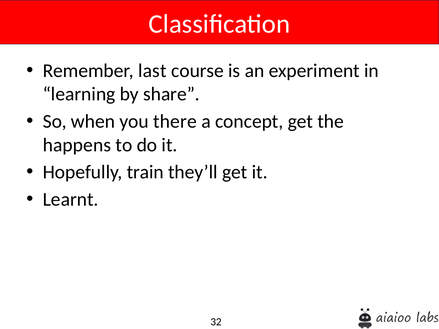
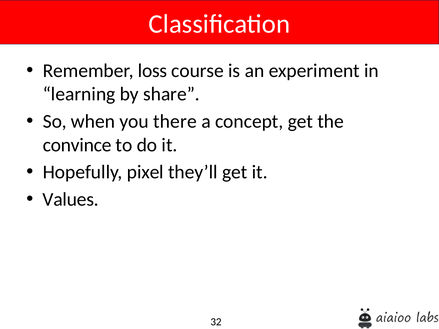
last: last -> loss
happens: happens -> convince
train: train -> pixel
Learnt: Learnt -> Values
